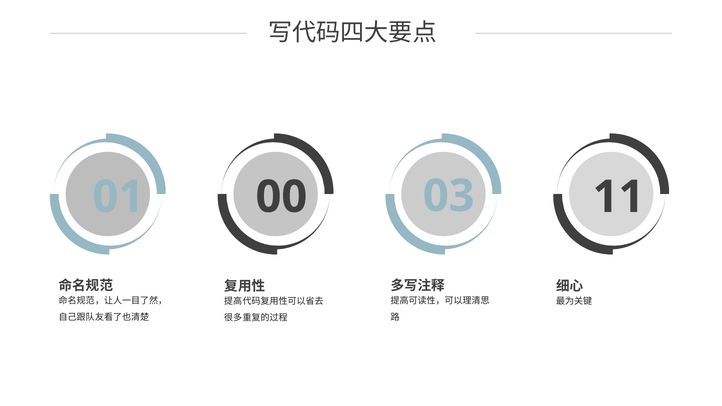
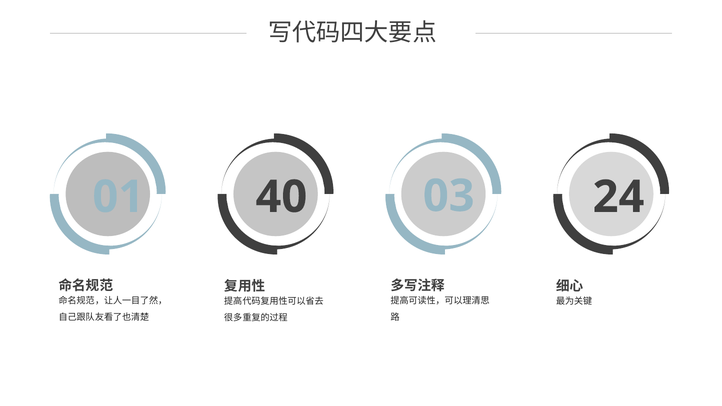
00: 00 -> 40
11: 11 -> 24
